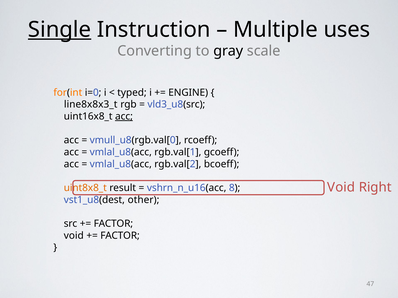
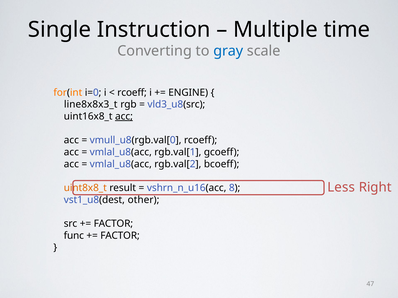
Single underline: present -> none
uses: uses -> time
gray colour: black -> blue
typed at (132, 93): typed -> rcoeff
Void at (341, 187): Void -> Less
void at (74, 236): void -> func
